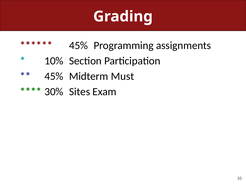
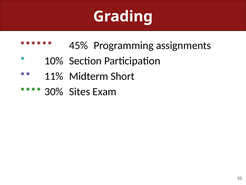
45% at (54, 76): 45% -> 11%
Must: Must -> Short
